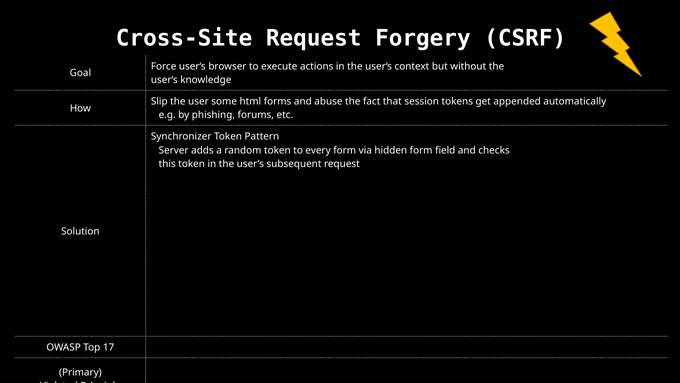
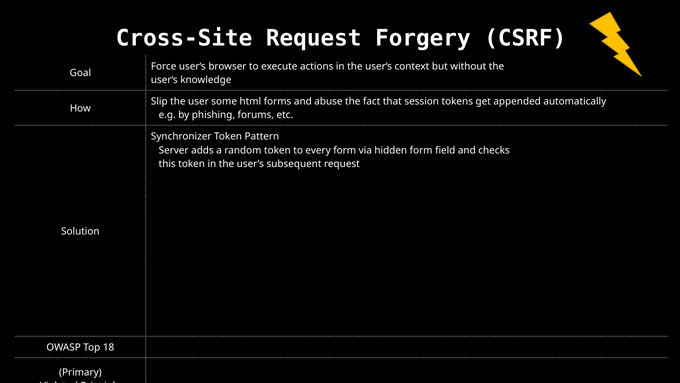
17: 17 -> 18
